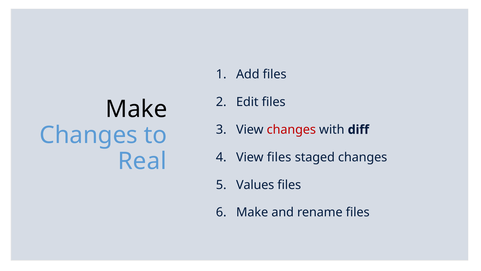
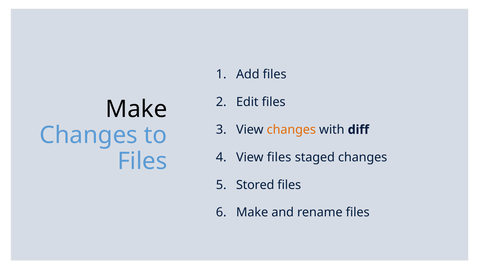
changes at (291, 129) colour: red -> orange
Real at (142, 161): Real -> Files
Values: Values -> Stored
